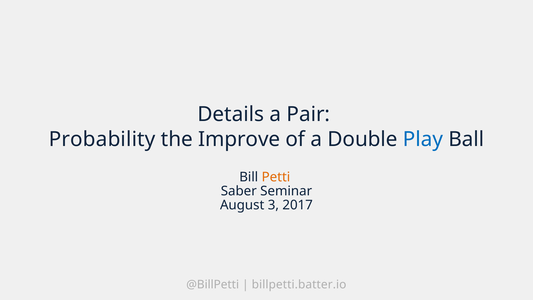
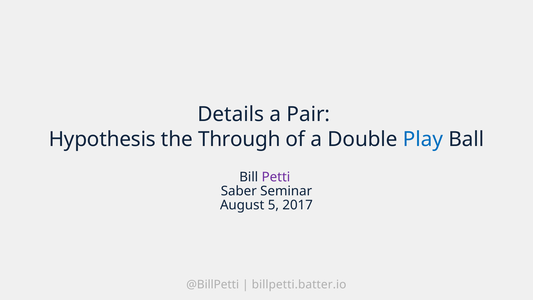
Probability: Probability -> Hypothesis
Improve: Improve -> Through
Petti colour: orange -> purple
3: 3 -> 5
